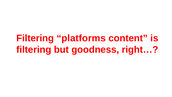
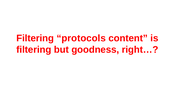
platforms: platforms -> protocols
